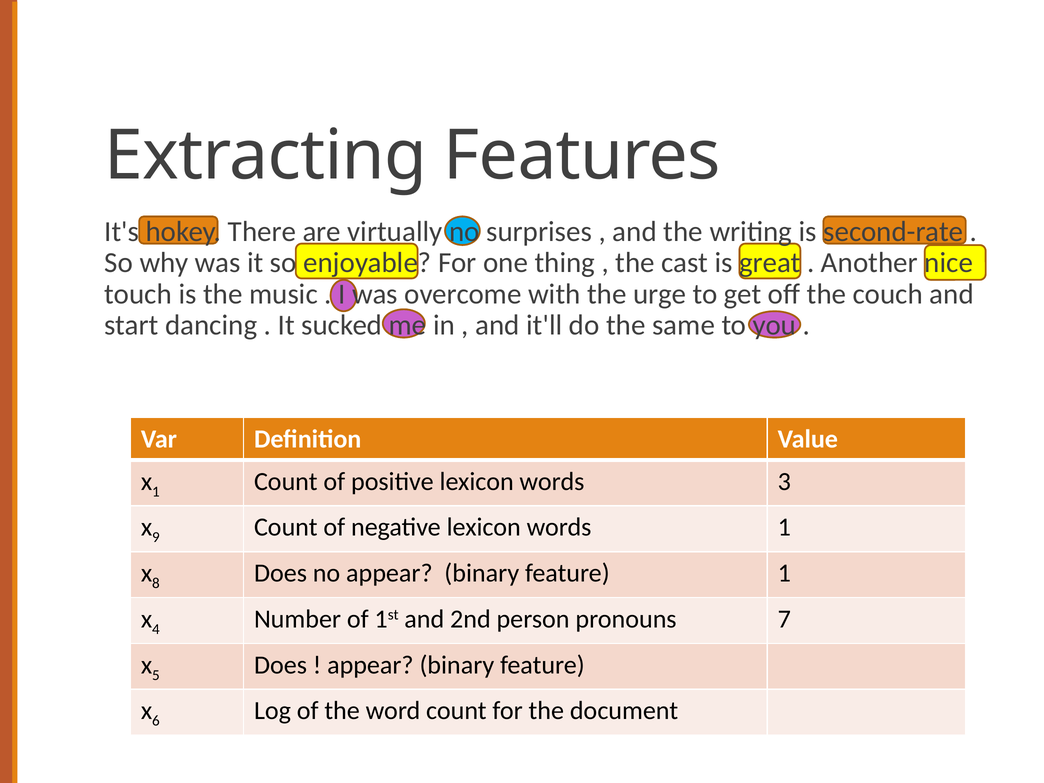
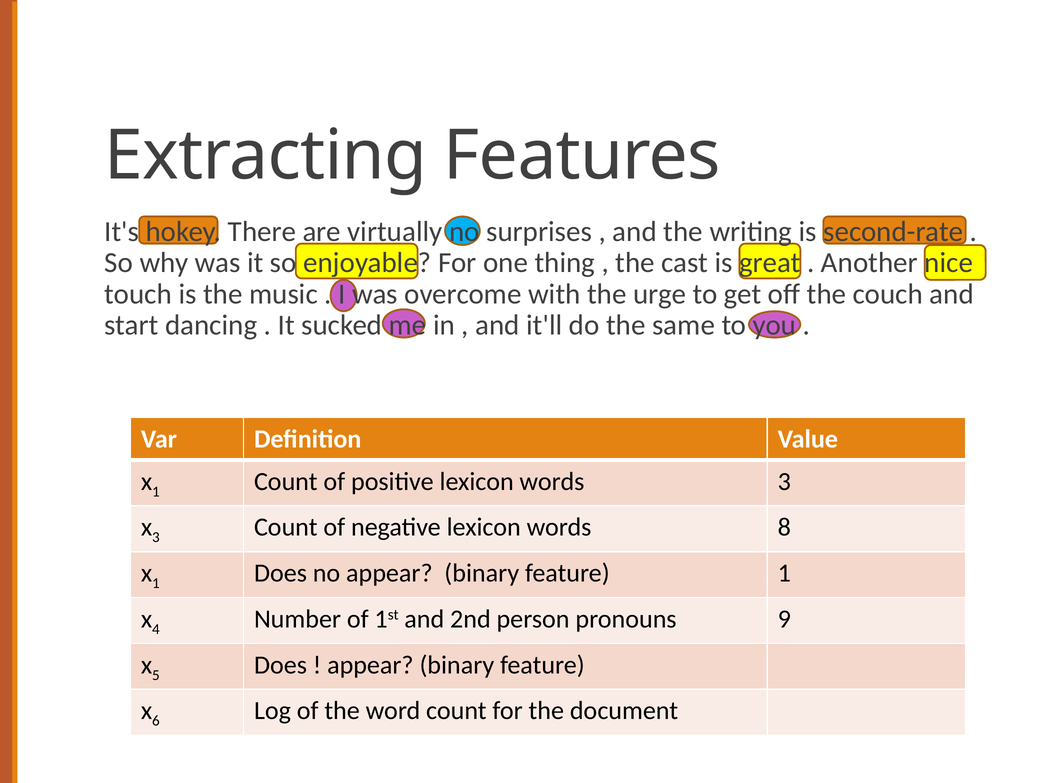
9 at (156, 537): 9 -> 3
words 1: 1 -> 8
8 at (156, 583): 8 -> 1
7: 7 -> 9
